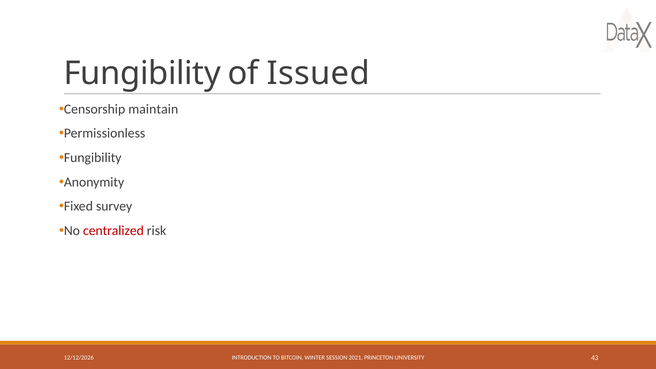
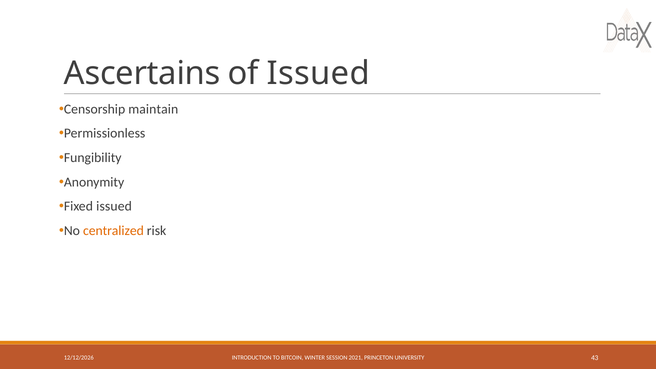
Fungibility at (142, 73): Fungibility -> Ascertains
Fixed survey: survey -> issued
centralized colour: red -> orange
